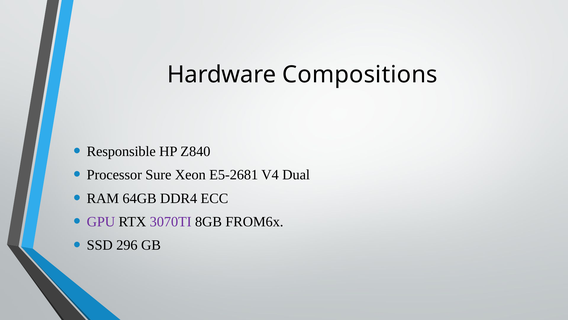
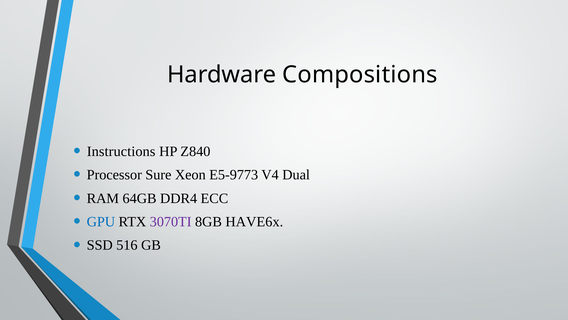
Responsible: Responsible -> Instructions
E5-2681: E5-2681 -> E5-9773
GPU colour: purple -> blue
FROM6x: FROM6x -> HAVE6x
296: 296 -> 516
